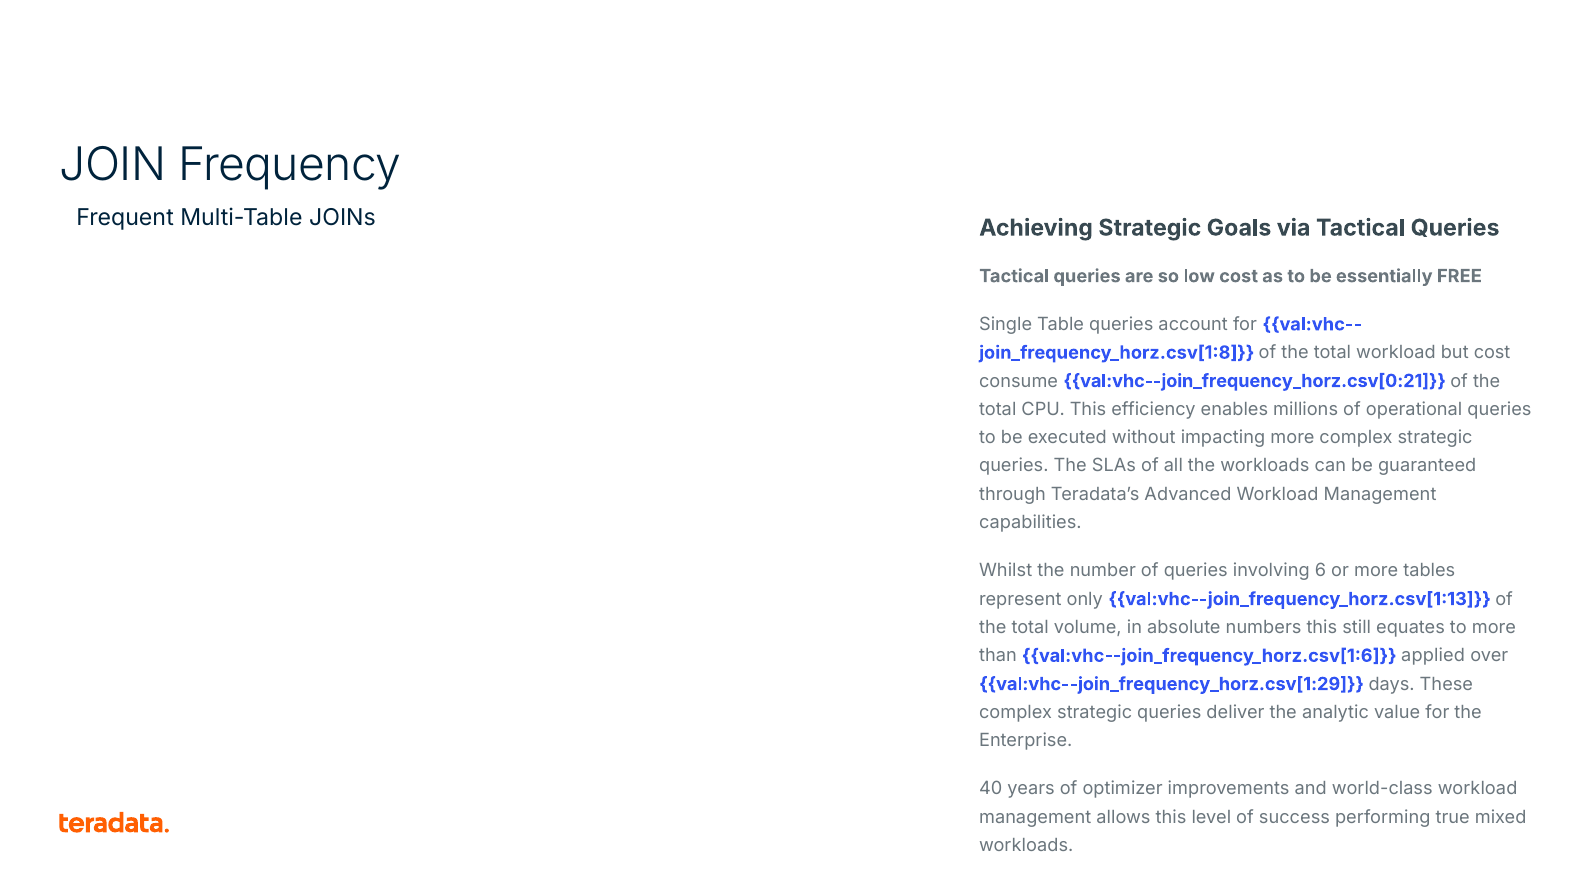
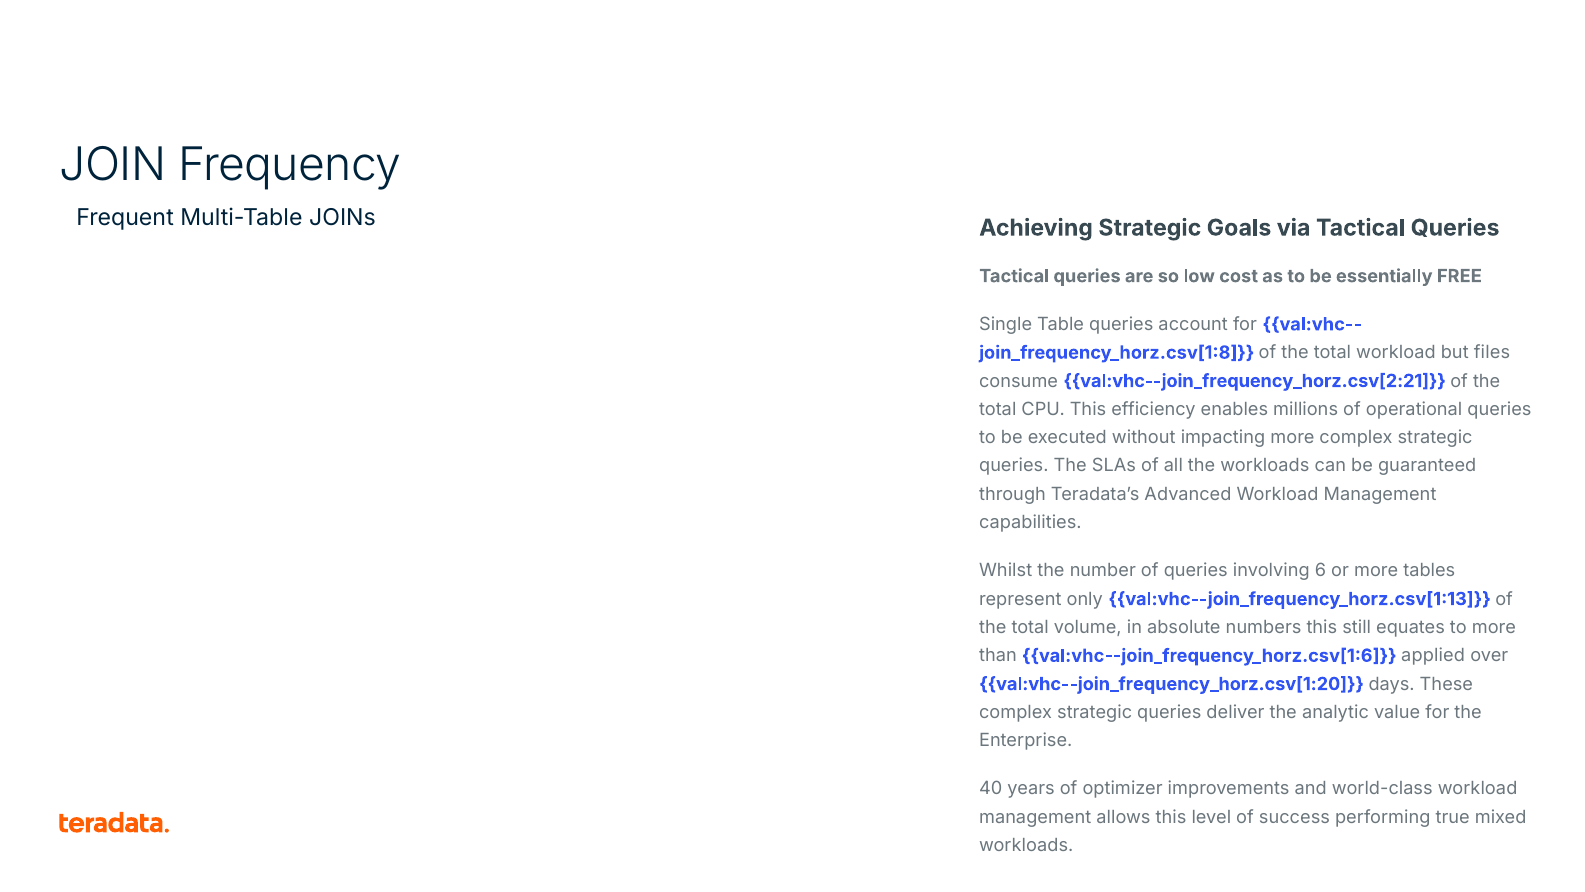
but cost: cost -> files
val:vhc--join_frequency_horz.csv[0:21: val:vhc--join_frequency_horz.csv[0:21 -> val:vhc--join_frequency_horz.csv[2:21
val:vhc--join_frequency_horz.csv[1:29: val:vhc--join_frequency_horz.csv[1:29 -> val:vhc--join_frequency_horz.csv[1:20
